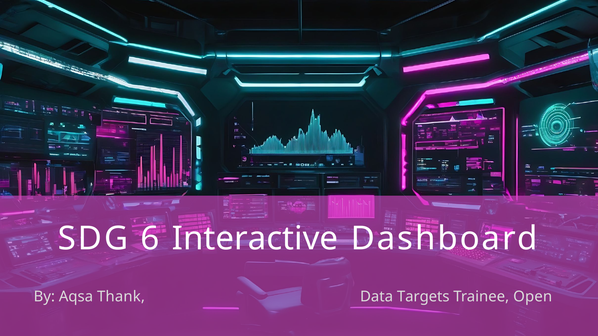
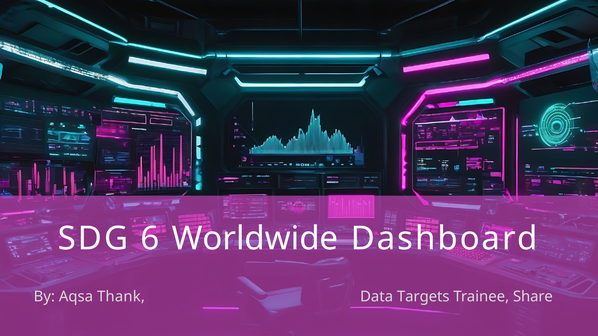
Interactive: Interactive -> Worldwide
Open: Open -> Share
